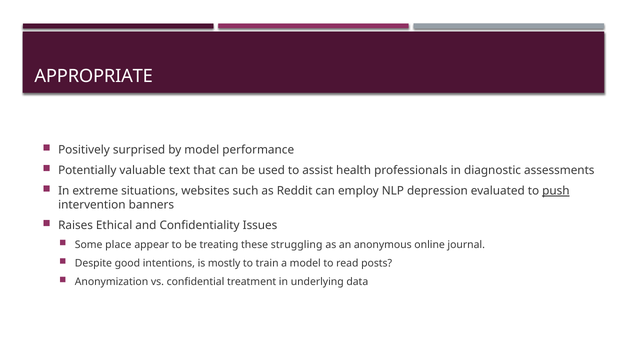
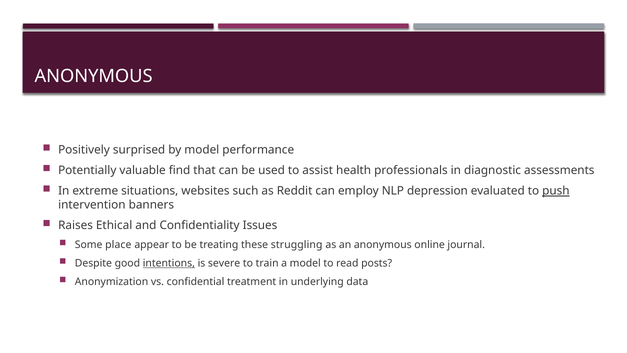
APPROPRIATE at (94, 76): APPROPRIATE -> ANONYMOUS
text: text -> find
intentions underline: none -> present
mostly: mostly -> severe
